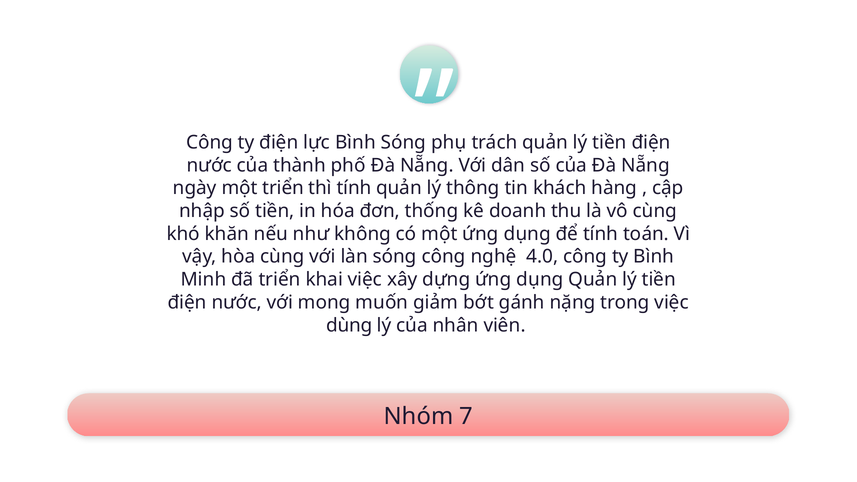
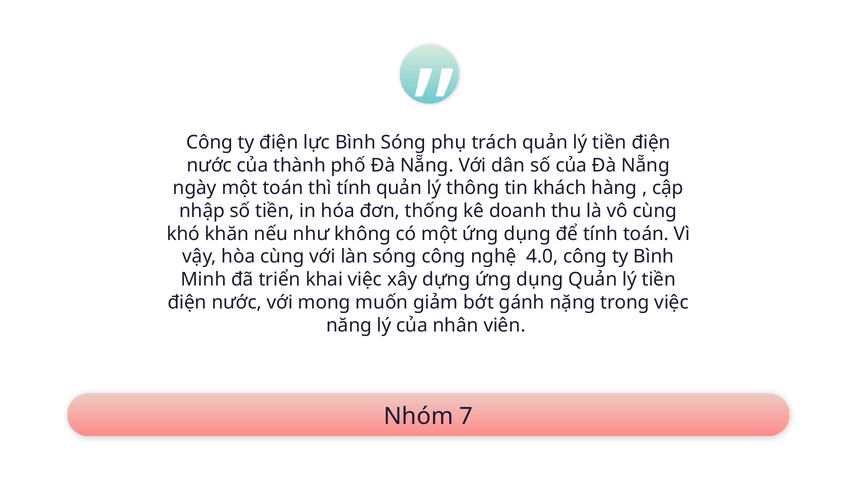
một triển: triển -> toán
dùng: dùng -> năng
